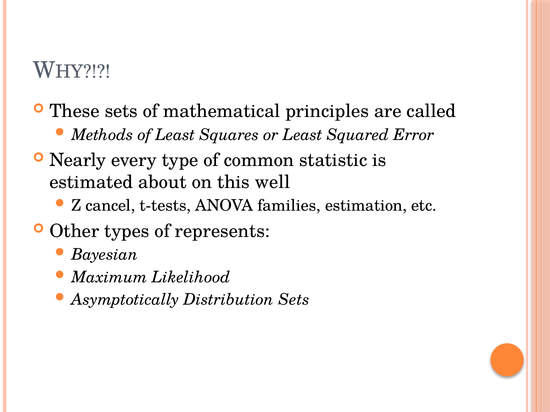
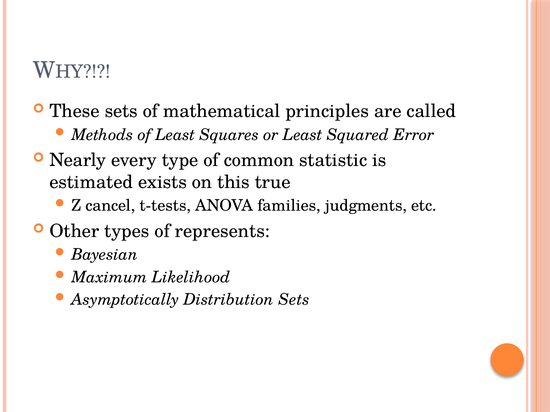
about: about -> exists
well: well -> true
estimation: estimation -> judgments
